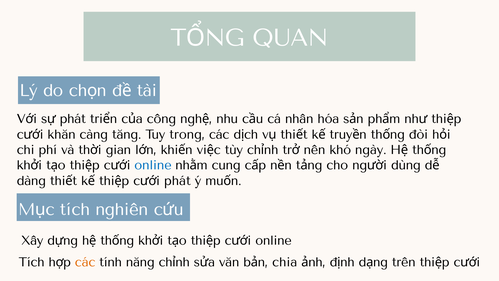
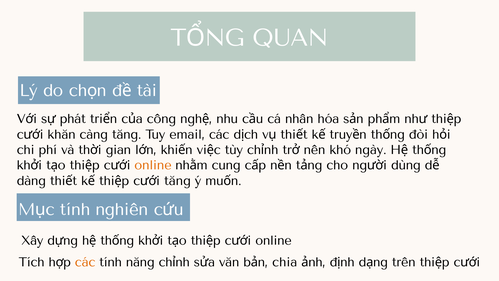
trong: trong -> email
online at (153, 165) colour: blue -> orange
phát at (177, 181): phát -> tăng
tích at (75, 209): tích -> tính
